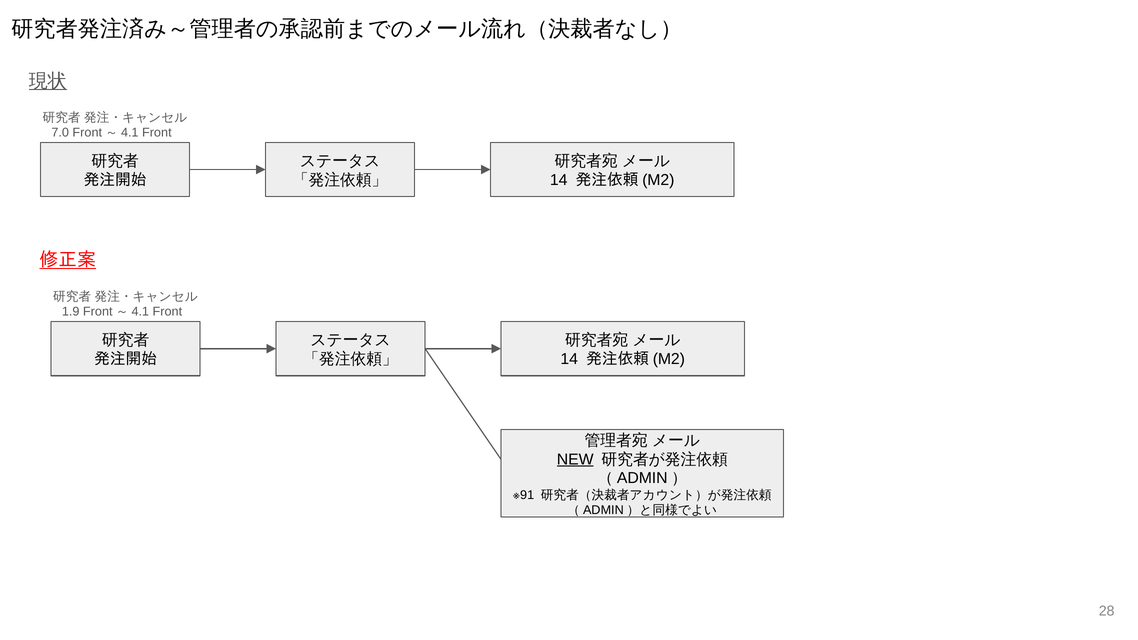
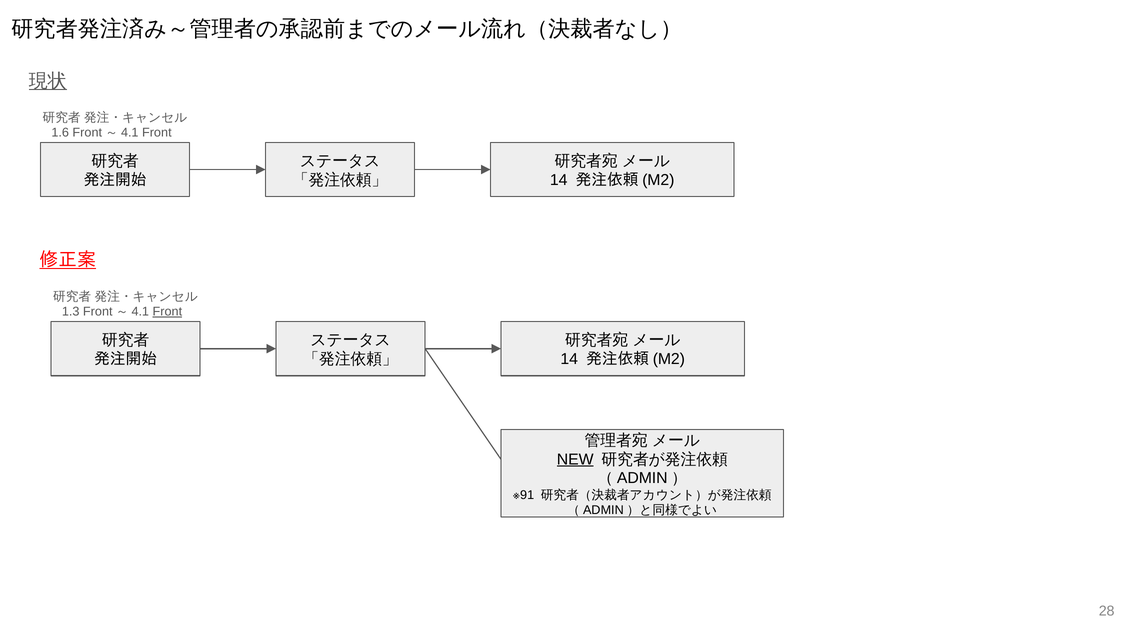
7.0: 7.0 -> 1.6
1.9: 1.9 -> 1.3
Front at (167, 312) underline: none -> present
